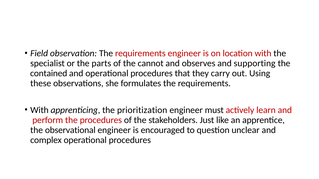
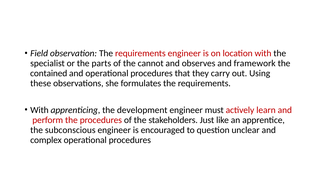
supporting: supporting -> framework
prioritization: prioritization -> development
observational: observational -> subconscious
